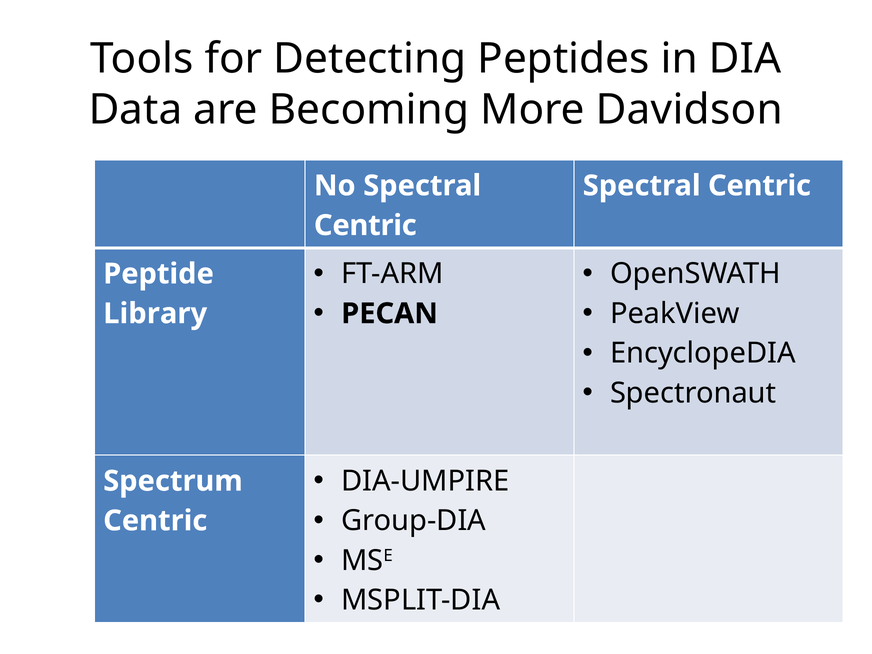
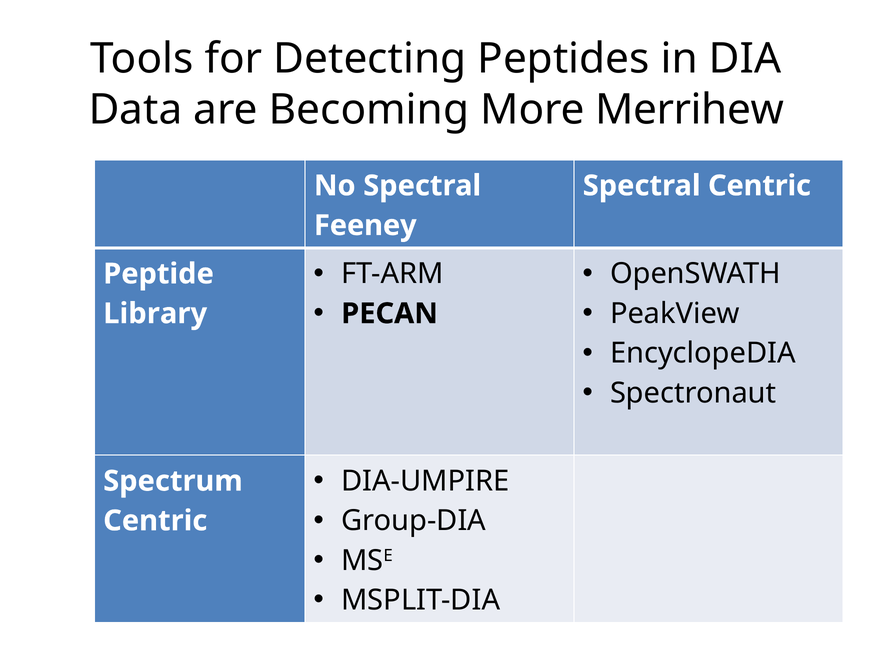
Davidson: Davidson -> Merrihew
Centric at (365, 225): Centric -> Feeney
